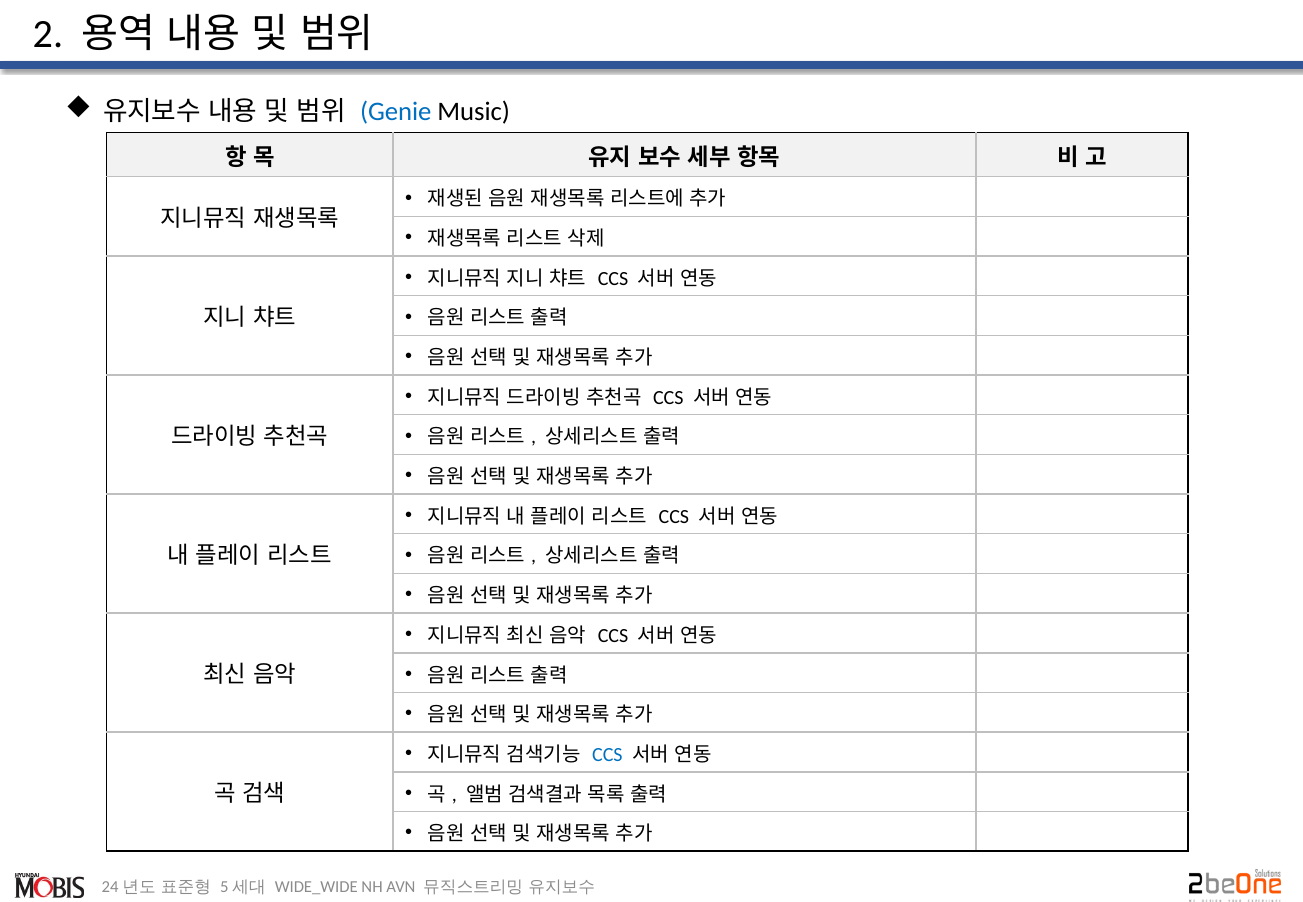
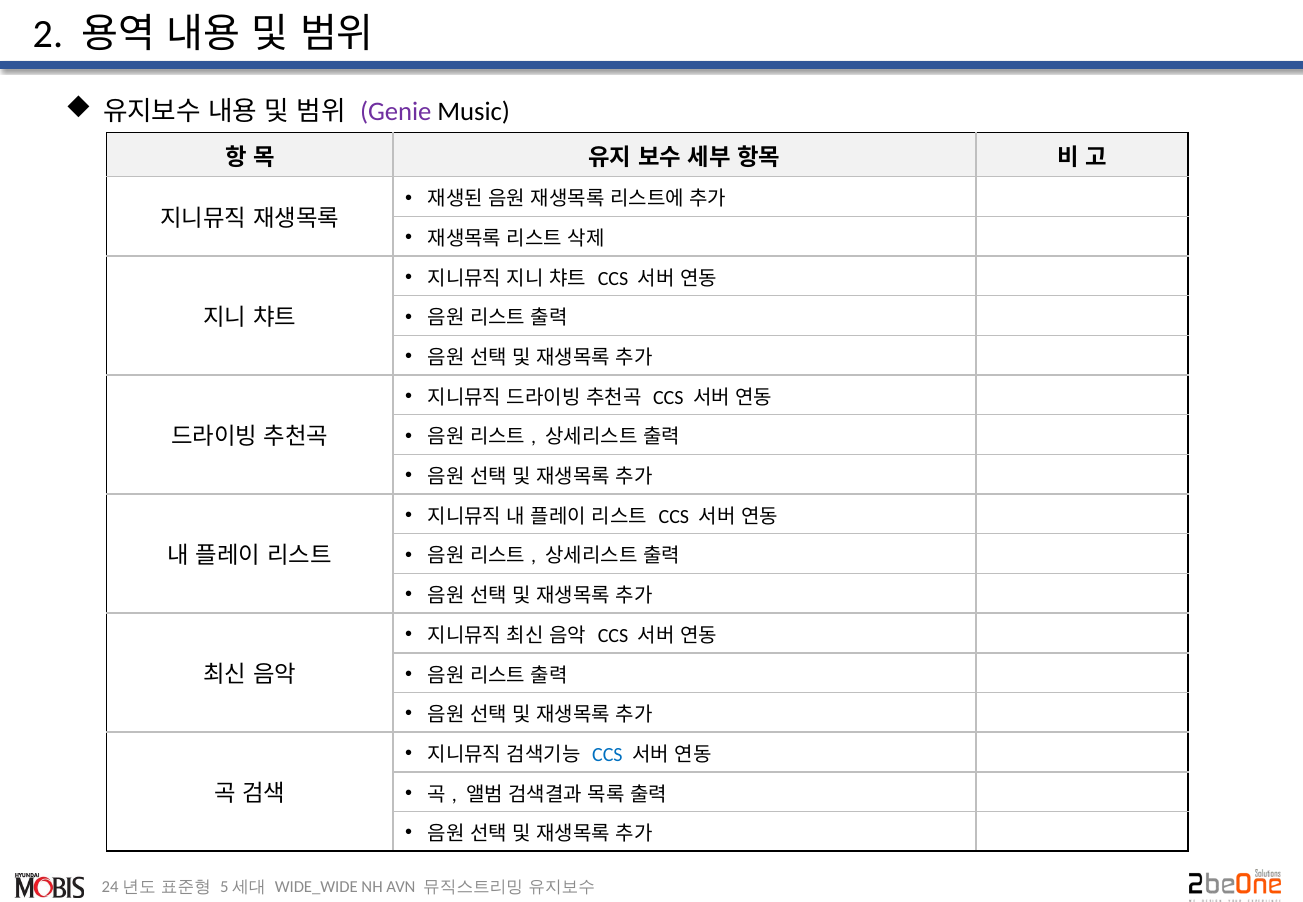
Genie colour: blue -> purple
